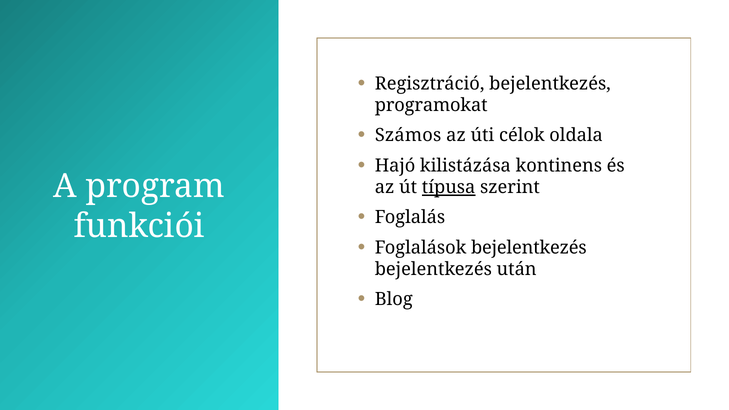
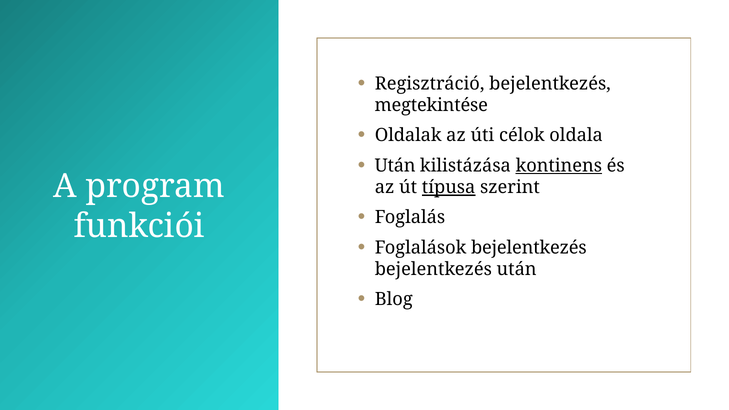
programokat: programokat -> megtekintése
Számos: Számos -> Oldalak
Hajó at (395, 166): Hajó -> Után
kontinens underline: none -> present
